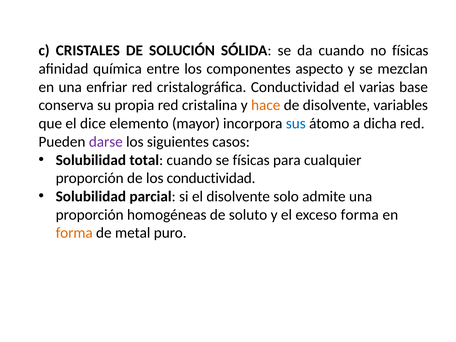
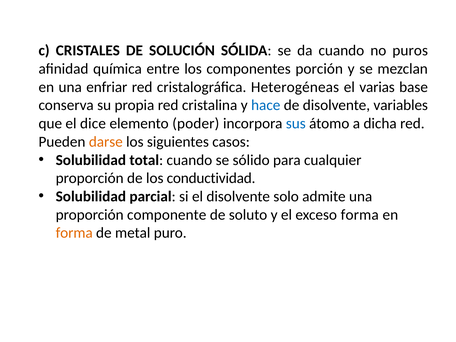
no físicas: físicas -> puros
aspecto: aspecto -> porción
cristalográfica Conductividad: Conductividad -> Heterogéneas
hace colour: orange -> blue
mayor: mayor -> poder
darse colour: purple -> orange
se físicas: físicas -> sólido
homogéneas: homogéneas -> componente
